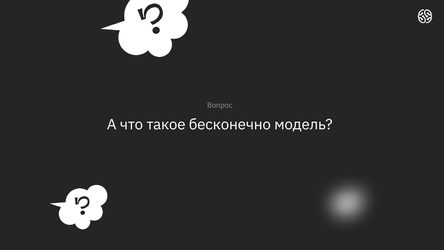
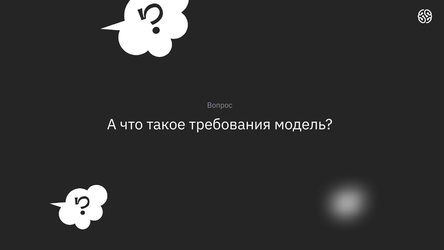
бесконечно: бесконечно -> требования
